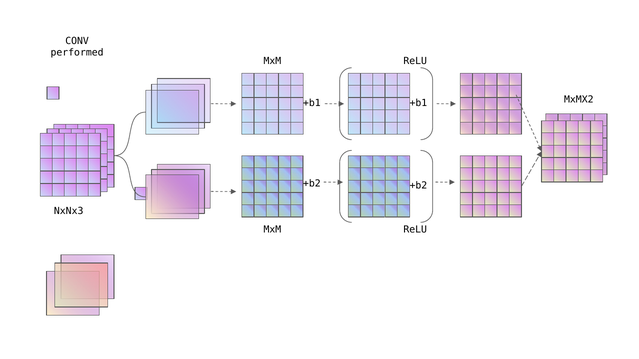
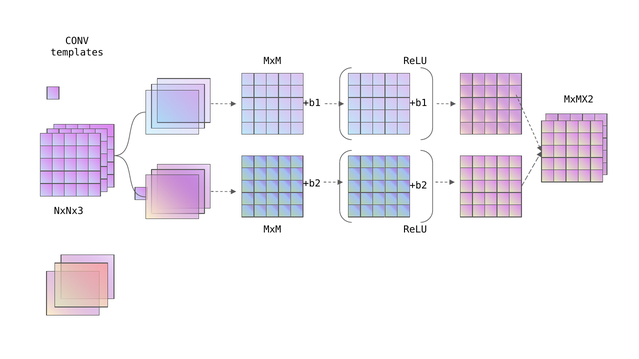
performed: performed -> templates
